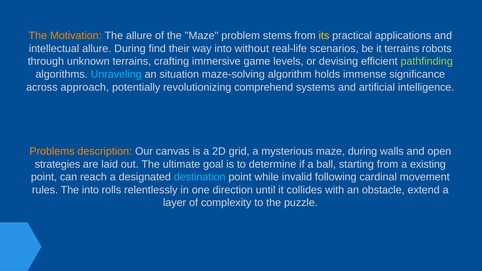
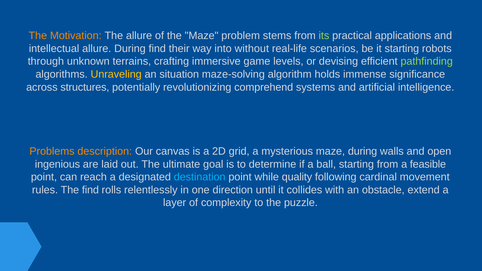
its colour: yellow -> light green
it terrains: terrains -> starting
Unraveling colour: light blue -> yellow
approach: approach -> structures
strategies: strategies -> ingenious
existing: existing -> feasible
invalid: invalid -> quality
The into: into -> find
